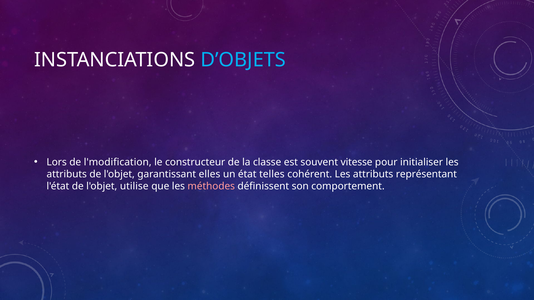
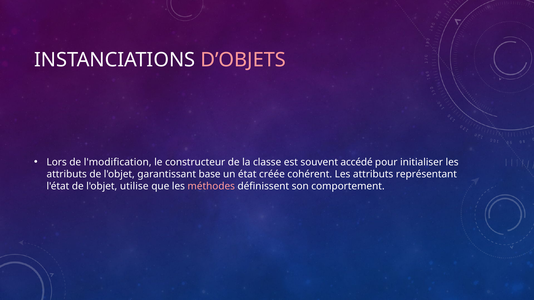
D’OBJETS colour: light blue -> pink
vitesse: vitesse -> accédé
elles: elles -> base
telles: telles -> créée
